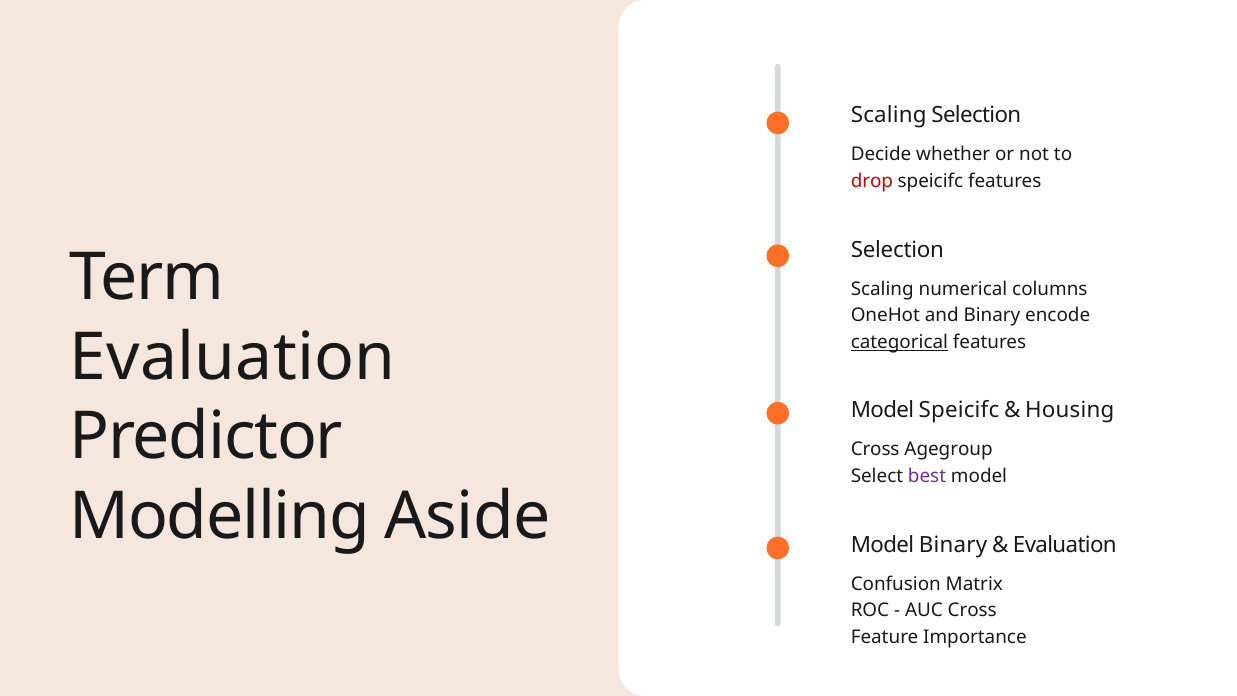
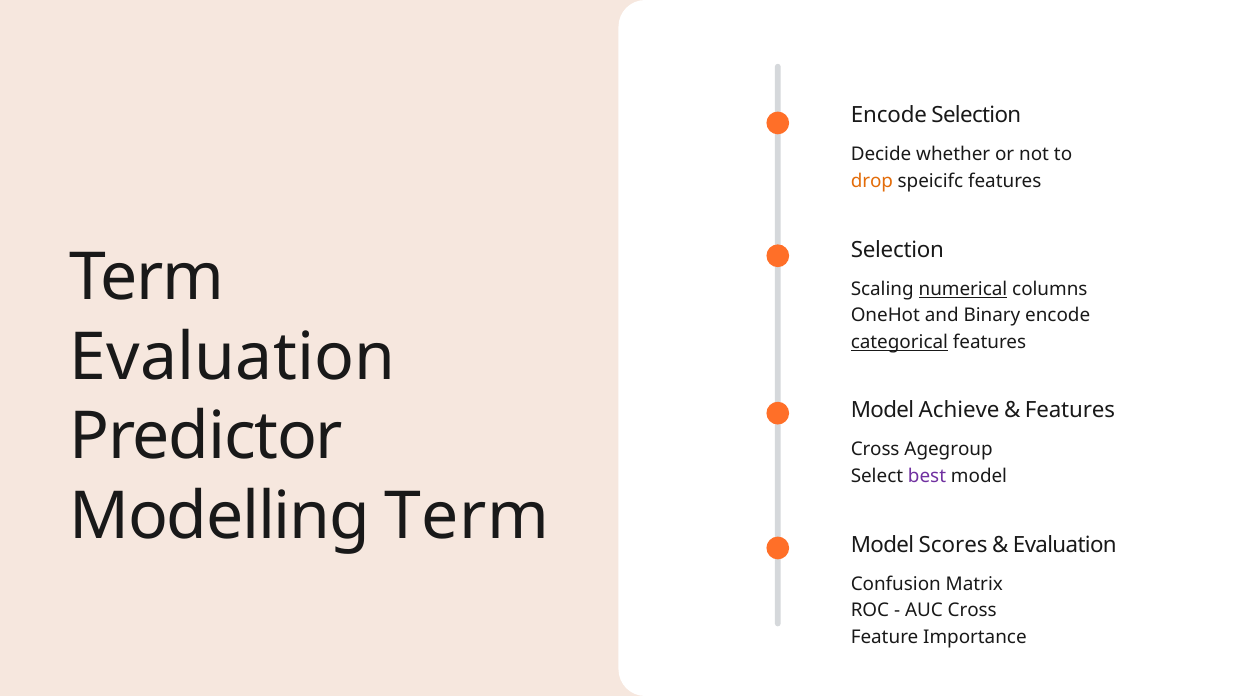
Scaling at (889, 115): Scaling -> Encode
drop colour: red -> orange
numerical underline: none -> present
Model Speicifc: Speicifc -> Achieve
Housing at (1070, 410): Housing -> Features
Modelling Aside: Aside -> Term
Model Binary: Binary -> Scores
